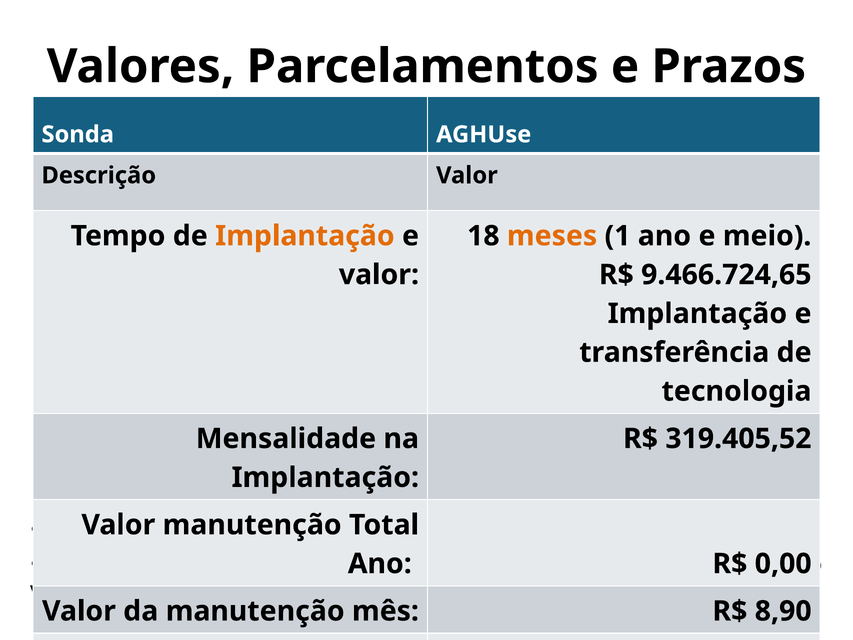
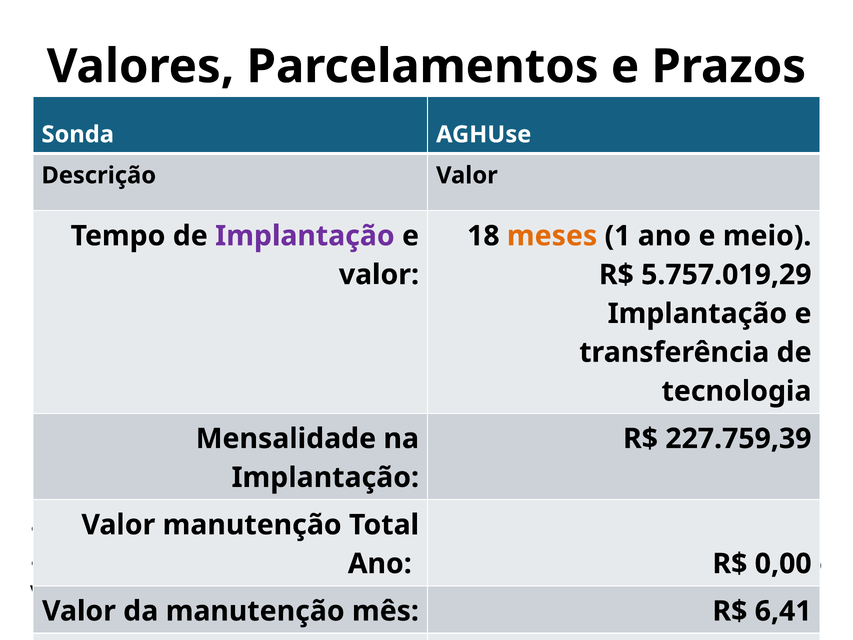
Implantação at (305, 236) colour: orange -> purple
9.466.724,65: 9.466.724,65 -> 5.757.019,29
319.405,52: 319.405,52 -> 227.759,39
8,90: 8,90 -> 6,41
